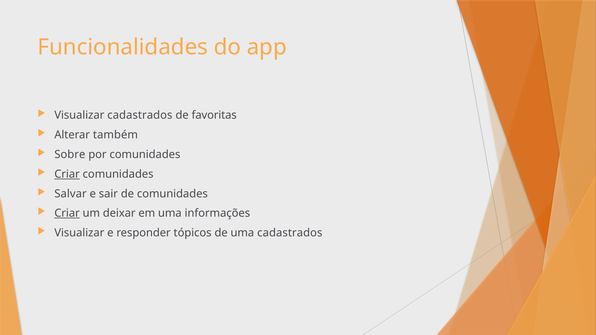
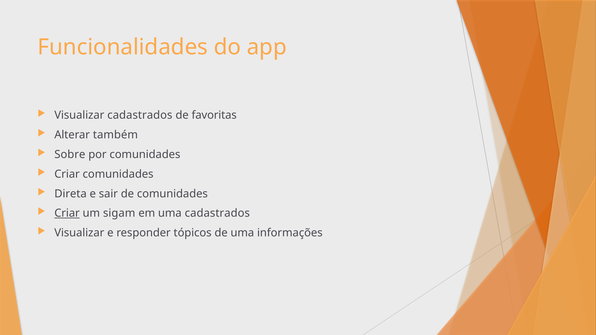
Criar at (67, 174) underline: present -> none
Salvar: Salvar -> Direta
deixar: deixar -> sigam
uma informações: informações -> cadastrados
uma cadastrados: cadastrados -> informações
